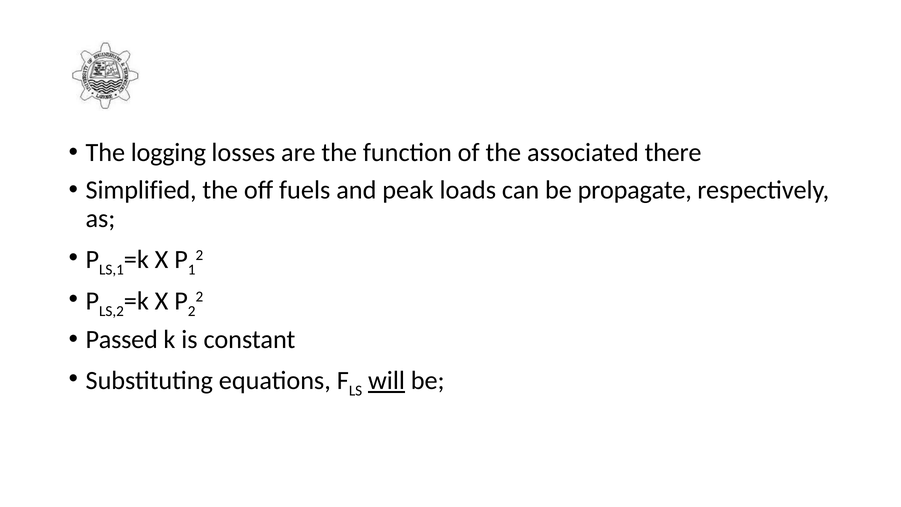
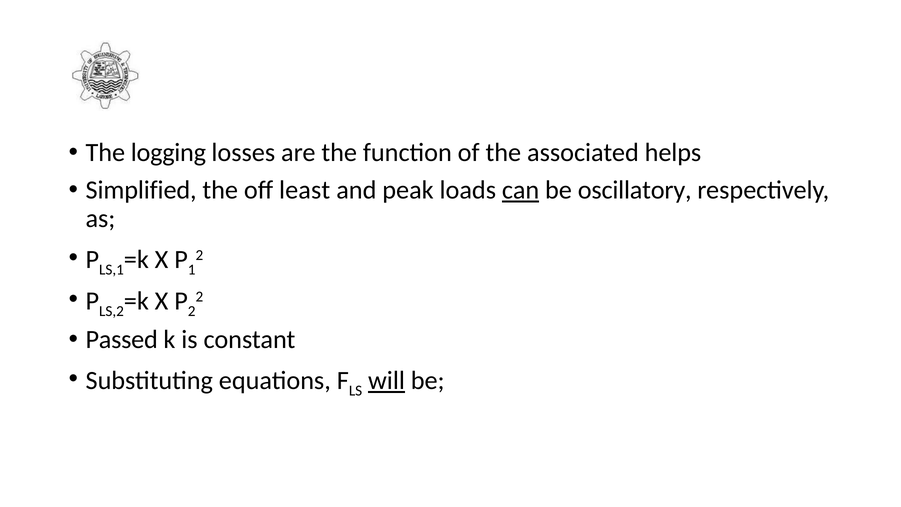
there: there -> helps
fuels: fuels -> least
can underline: none -> present
propagate: propagate -> oscillatory
